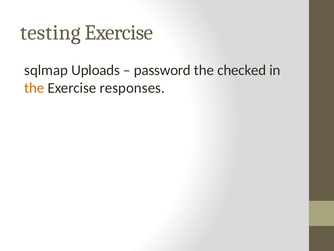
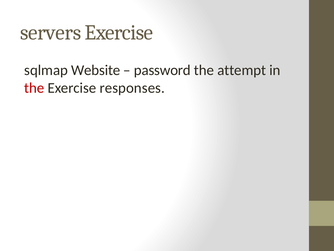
testing: testing -> servers
Uploads: Uploads -> Website
checked: checked -> attempt
the at (34, 88) colour: orange -> red
